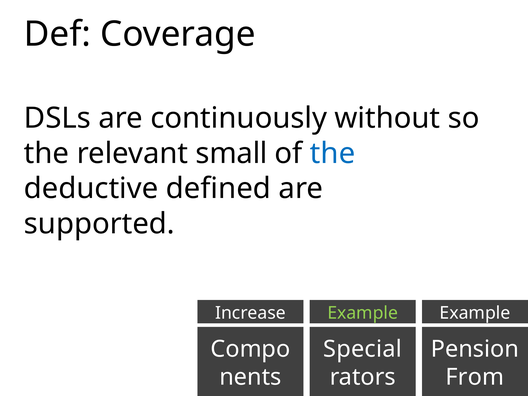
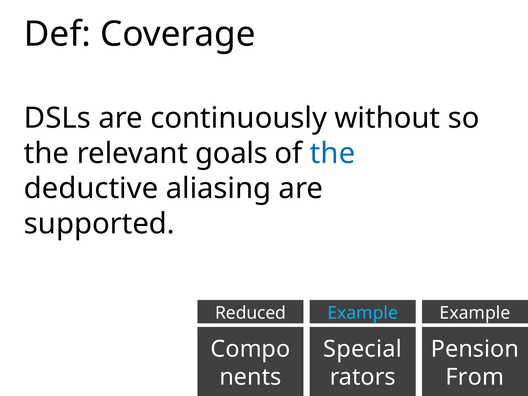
small: small -> goals
defined: defined -> aliasing
Increase: Increase -> Reduced
Example at (363, 313) colour: light green -> light blue
